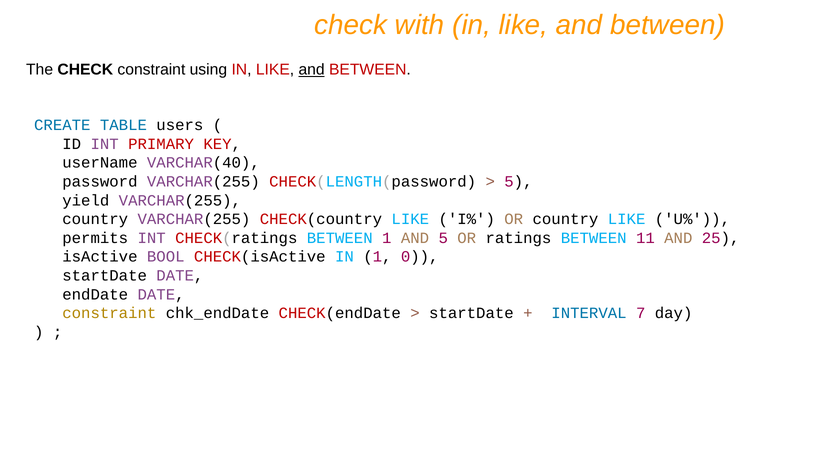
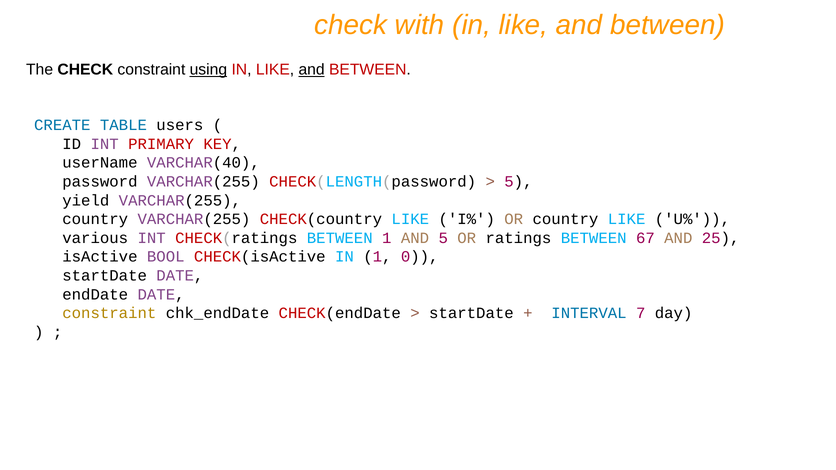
using underline: none -> present
permits: permits -> various
11: 11 -> 67
